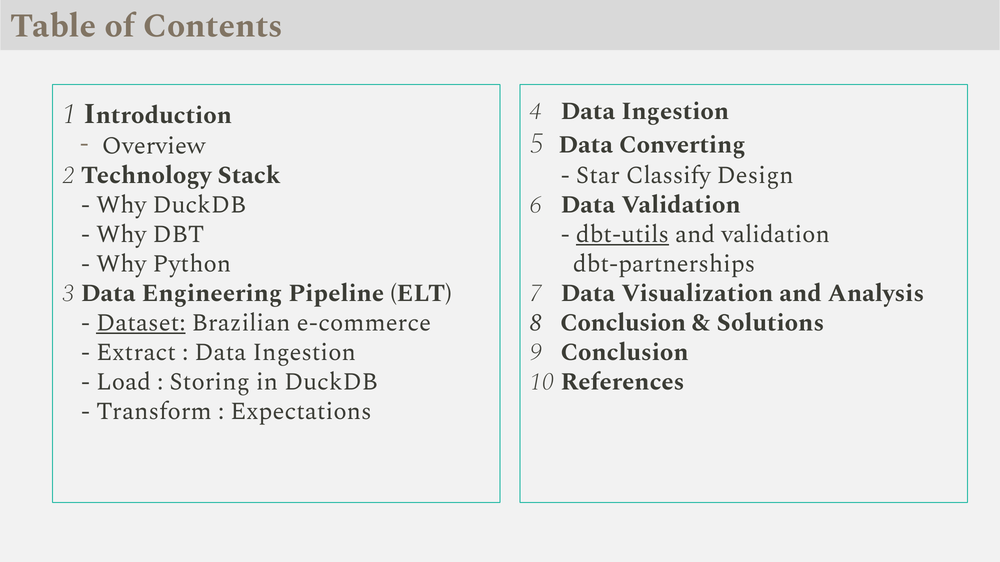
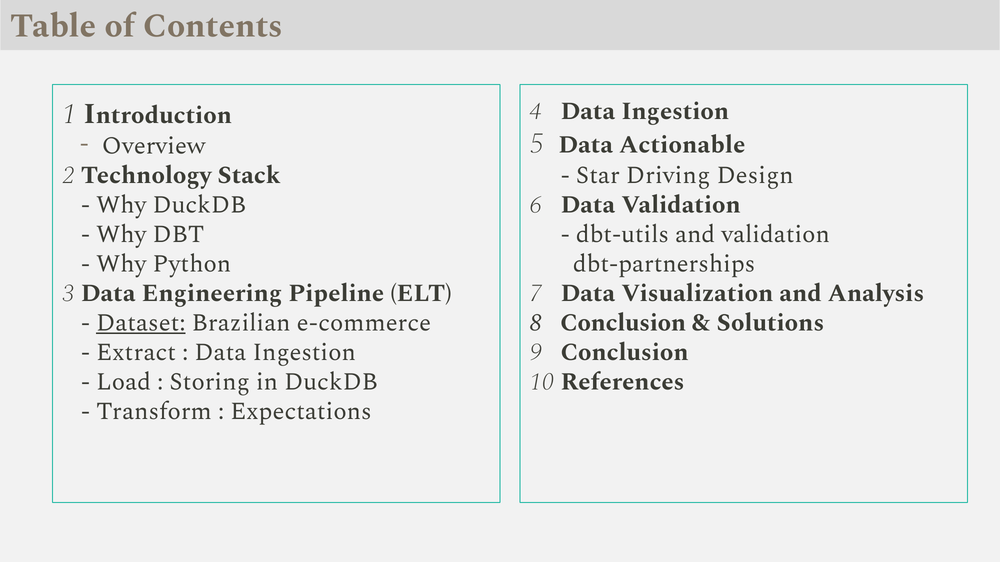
Converting: Converting -> Actionable
Classify: Classify -> Driving
dbt-utils underline: present -> none
